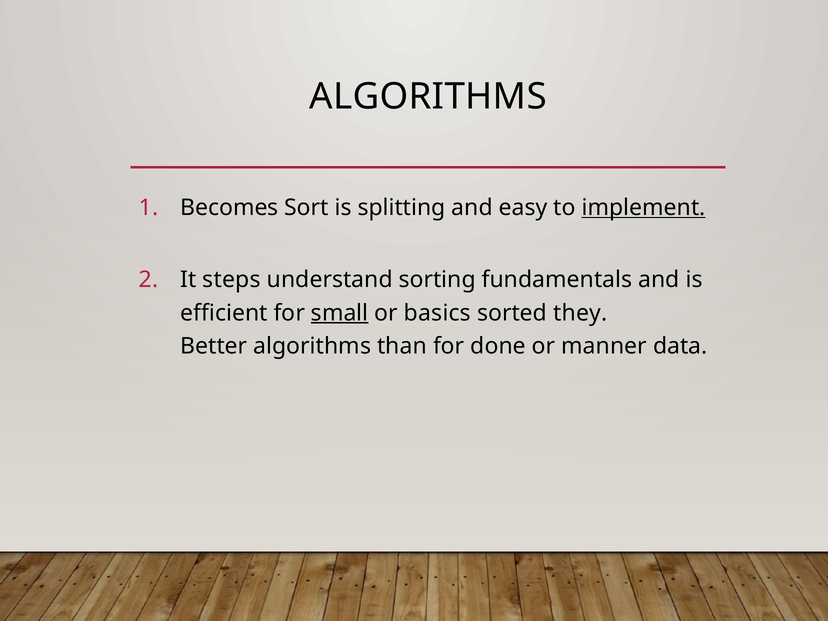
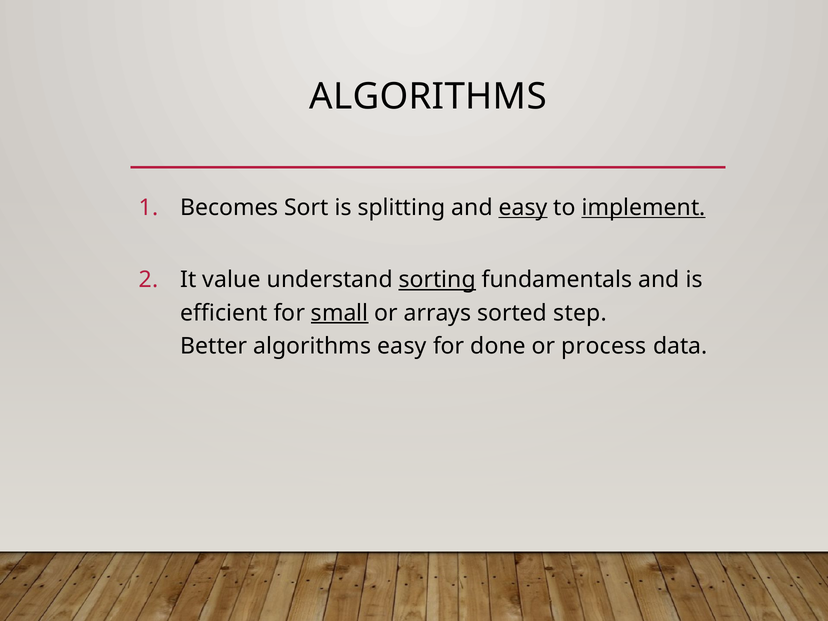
easy at (523, 208) underline: none -> present
steps: steps -> value
sorting underline: none -> present
basics: basics -> arrays
they: they -> step
algorithms than: than -> easy
manner: manner -> process
